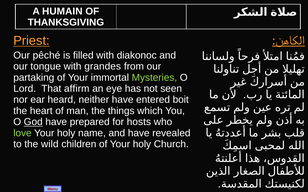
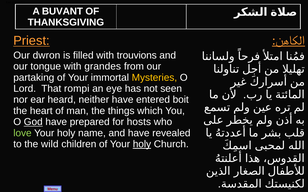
HUMAIN: HUMAIN -> BUVANT
pêché: pêché -> dwron
diakonoc: diakonoc -> trouvions
Mysteries colour: light green -> yellow
affirm: affirm -> rompi
holy at (142, 144) underline: none -> present
